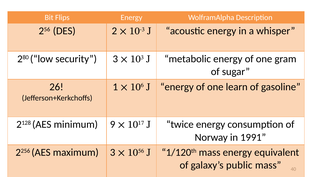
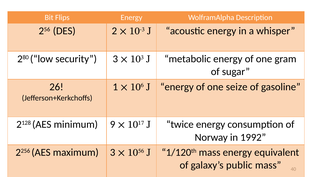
learn: learn -> seize
1991: 1991 -> 1992
